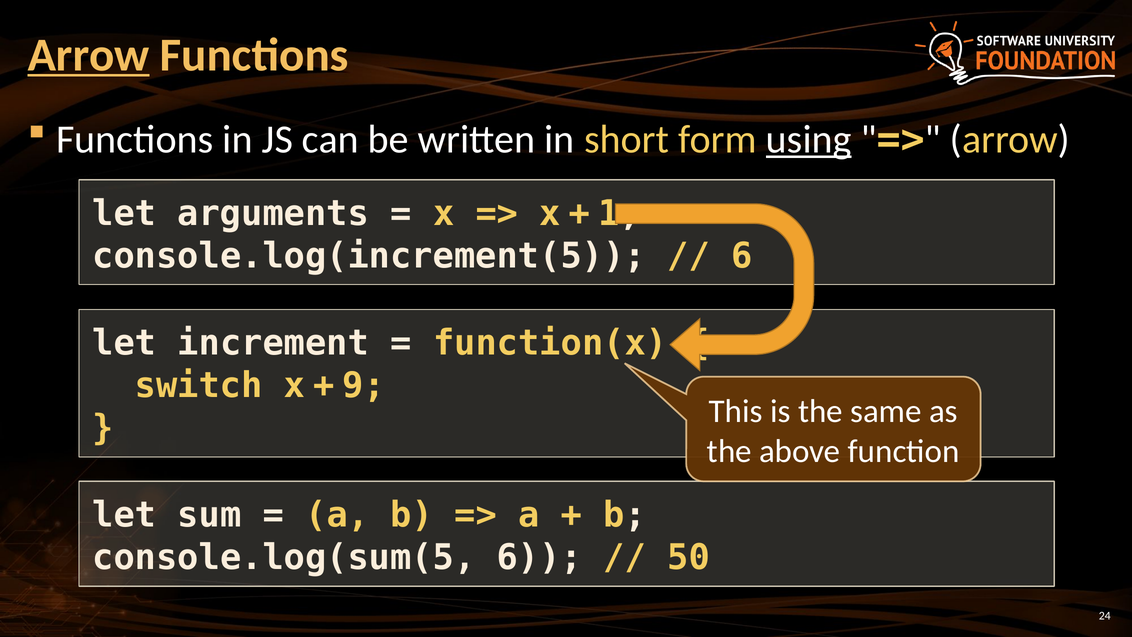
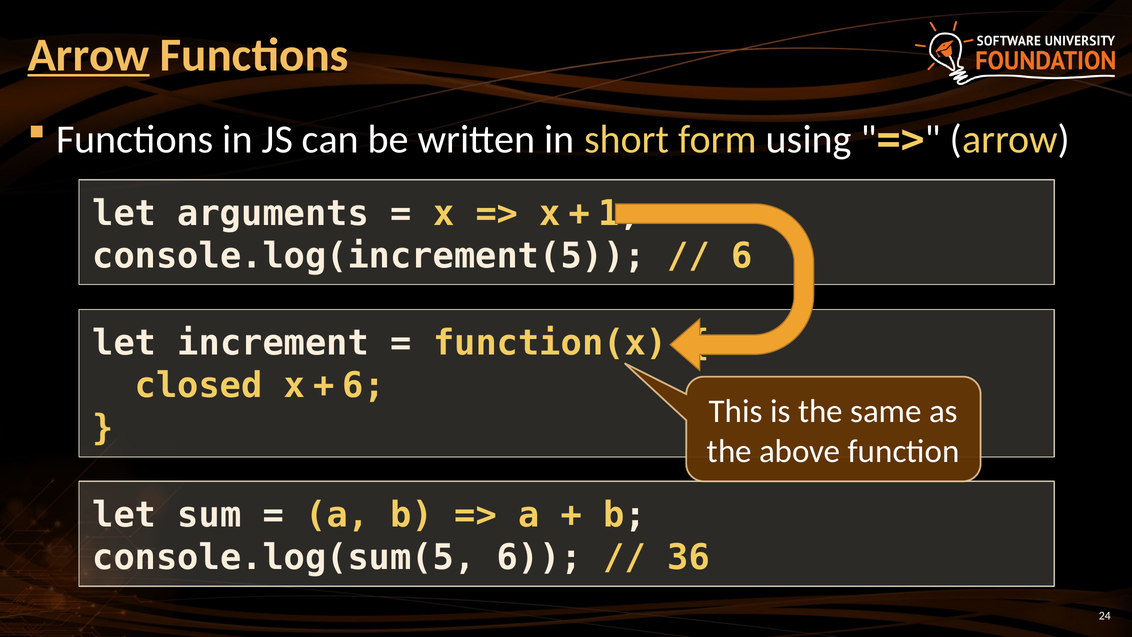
using underline: present -> none
switch: switch -> closed
9 at (364, 386): 9 -> 6
50: 50 -> 36
